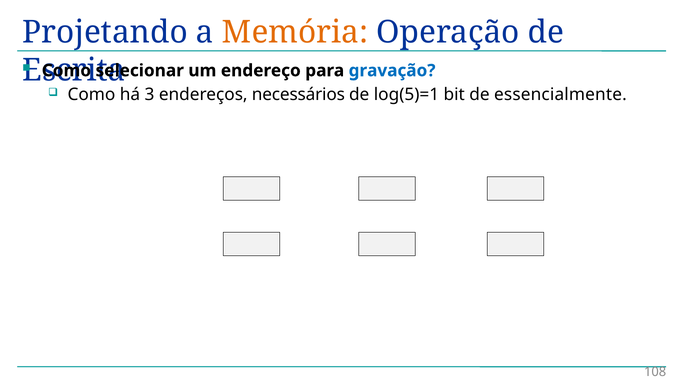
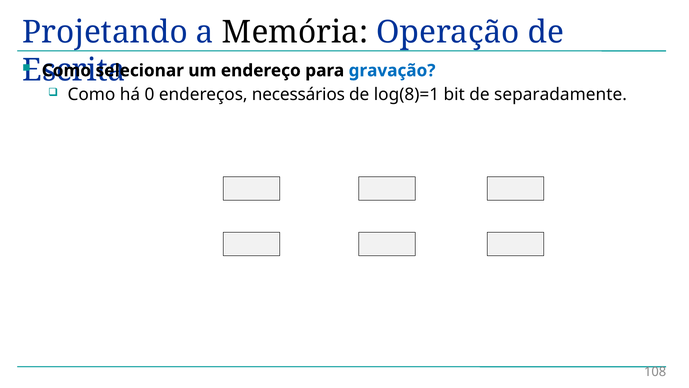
Memória colour: orange -> black
3: 3 -> 0
log(5)=1: log(5)=1 -> log(8)=1
essencialmente: essencialmente -> separadamente
